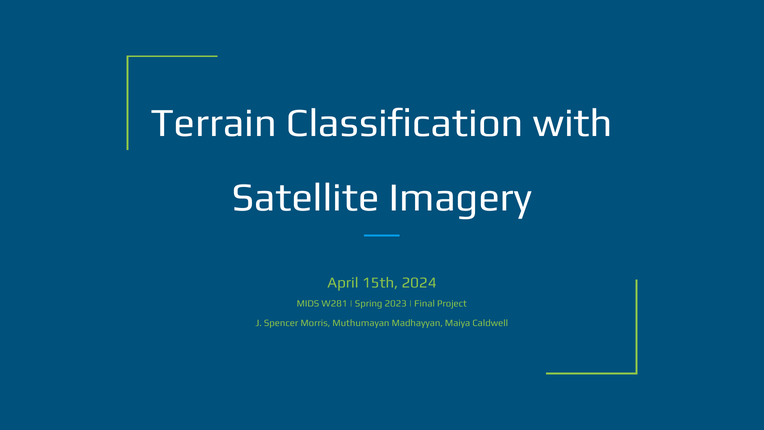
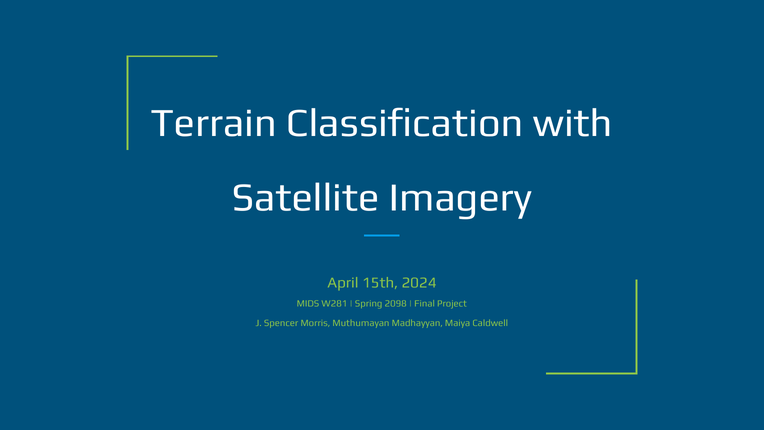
2023: 2023 -> 2098
